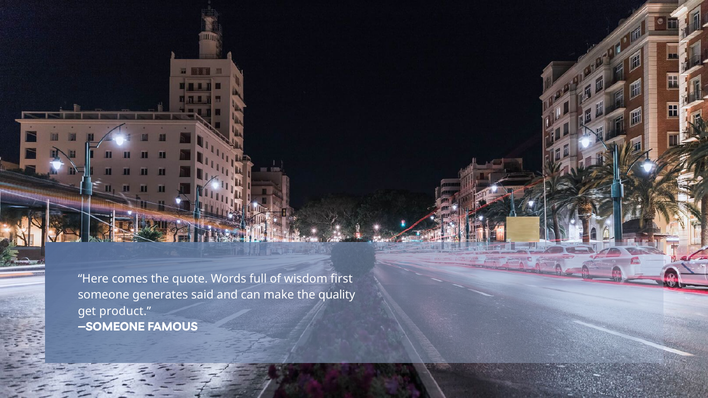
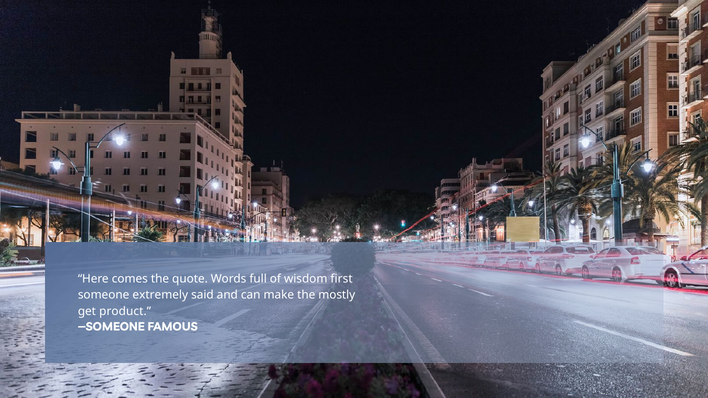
generates: generates -> extremely
quality: quality -> mostly
